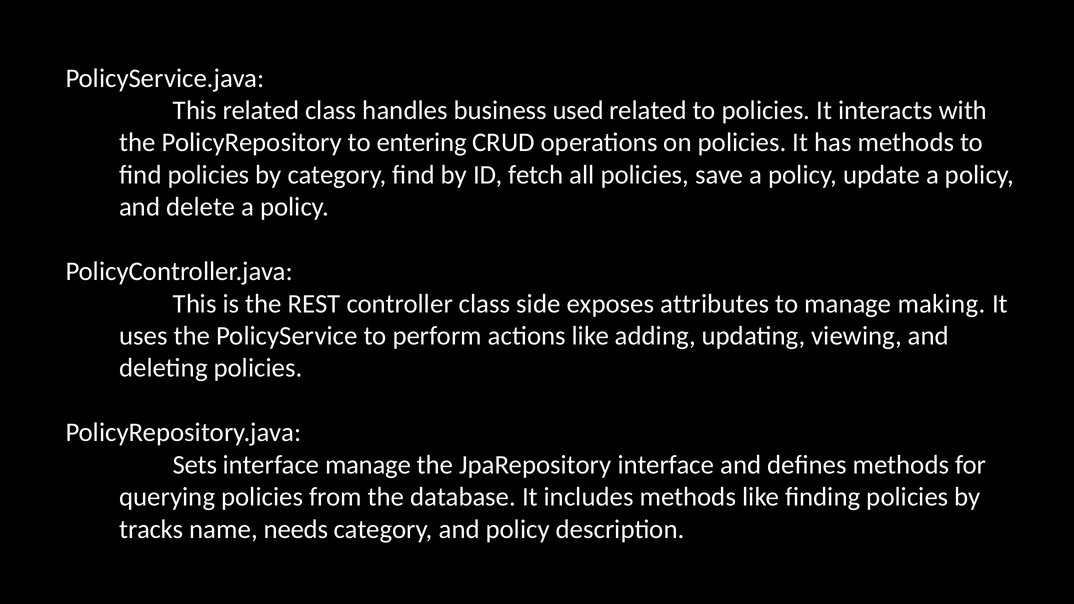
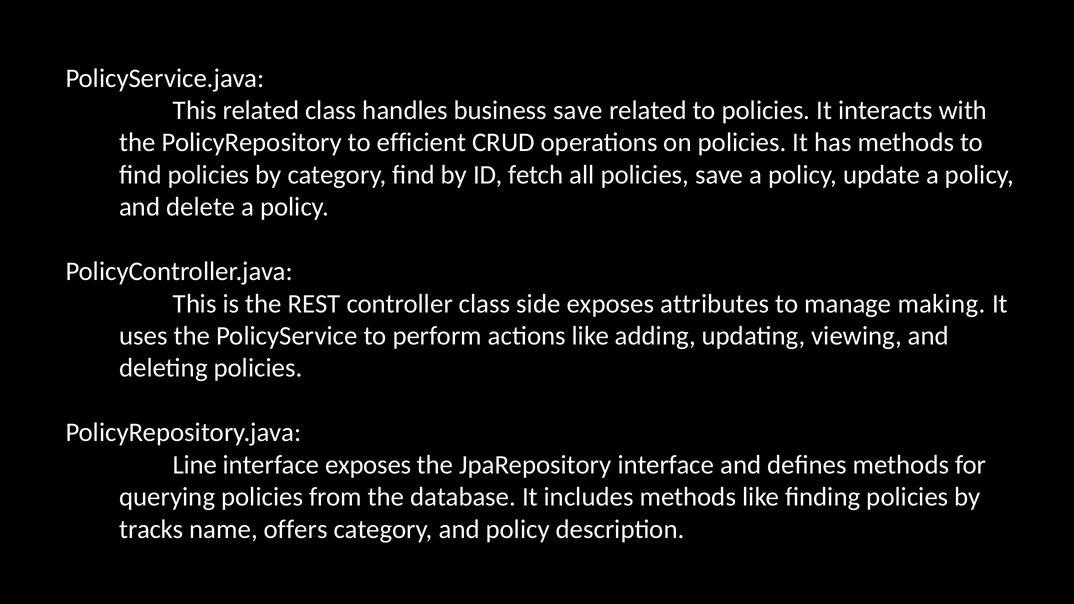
business used: used -> save
entering: entering -> efficient
Sets: Sets -> Line
interface manage: manage -> exposes
needs: needs -> offers
